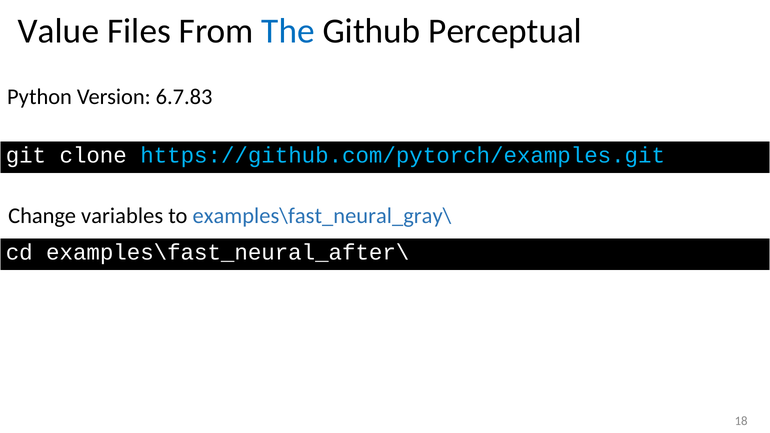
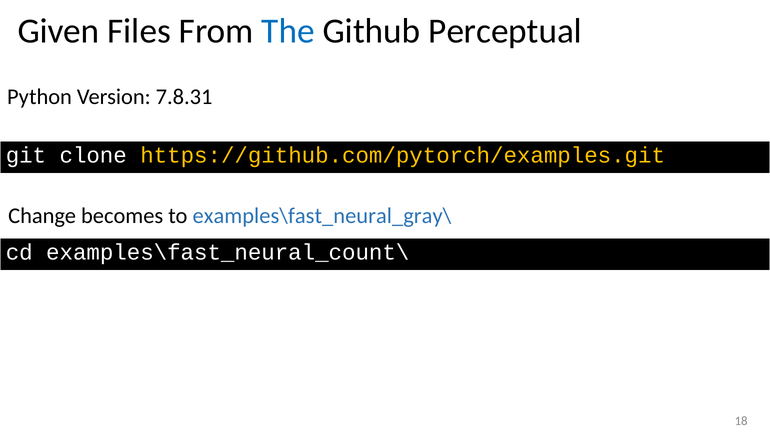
Value: Value -> Given
6.7.83: 6.7.83 -> 7.8.31
https://github.com/pytorch/examples.git colour: light blue -> yellow
variables: variables -> becomes
examples\fast_neural_after\: examples\fast_neural_after\ -> examples\fast_neural_count\
